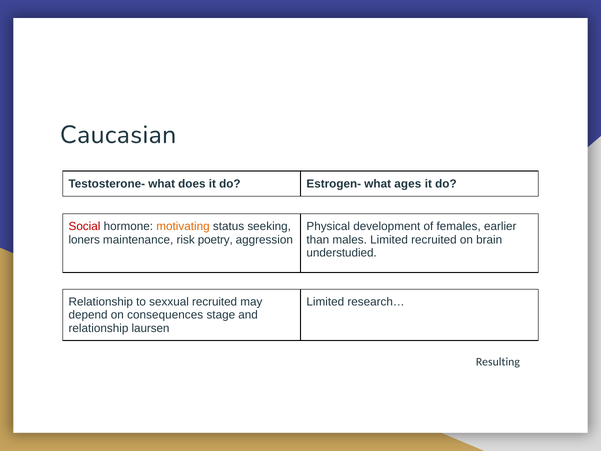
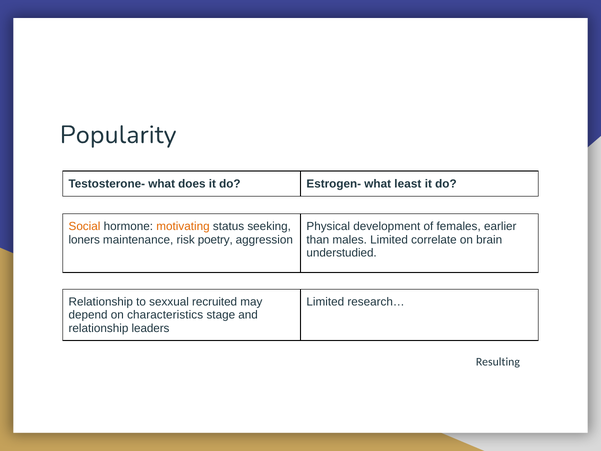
Caucasian: Caucasian -> Popularity
ages: ages -> least
Social colour: red -> orange
Limited recruited: recruited -> correlate
consequences: consequences -> characteristics
laursen: laursen -> leaders
